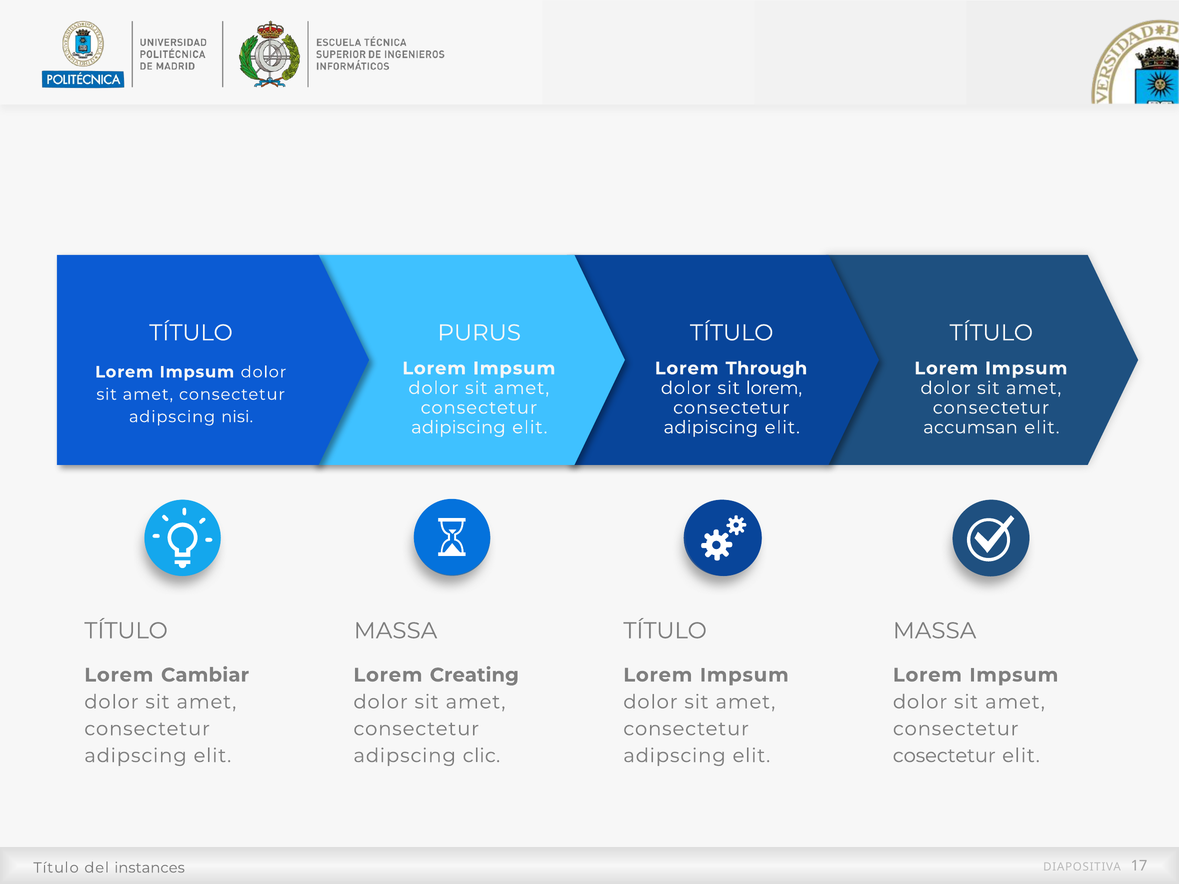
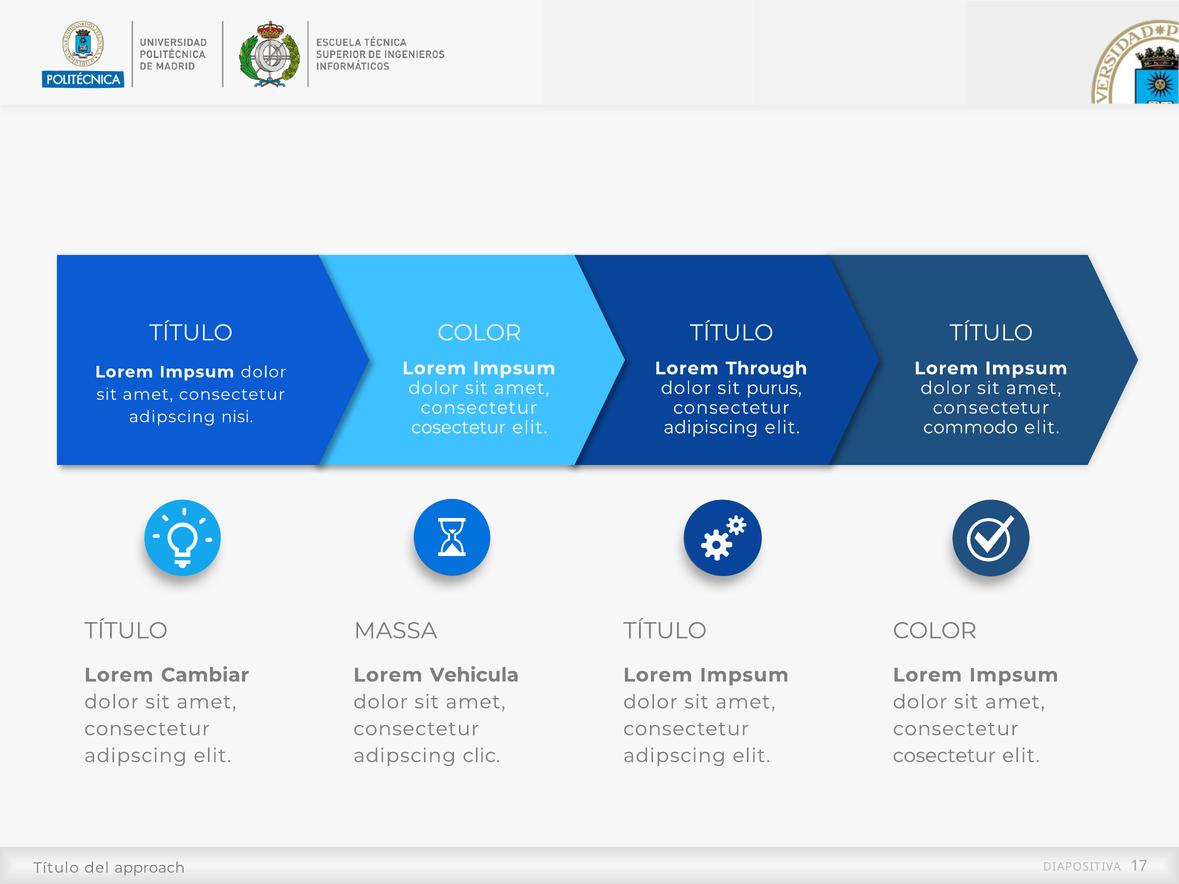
PURUS at (479, 333): PURUS -> COLOR
sit lorem: lorem -> purus
adipiscing at (458, 428): adipiscing -> cosectetur
accumsan: accumsan -> commodo
MASSA at (935, 631): MASSA -> COLOR
Creating: Creating -> Vehicula
instances: instances -> approach
